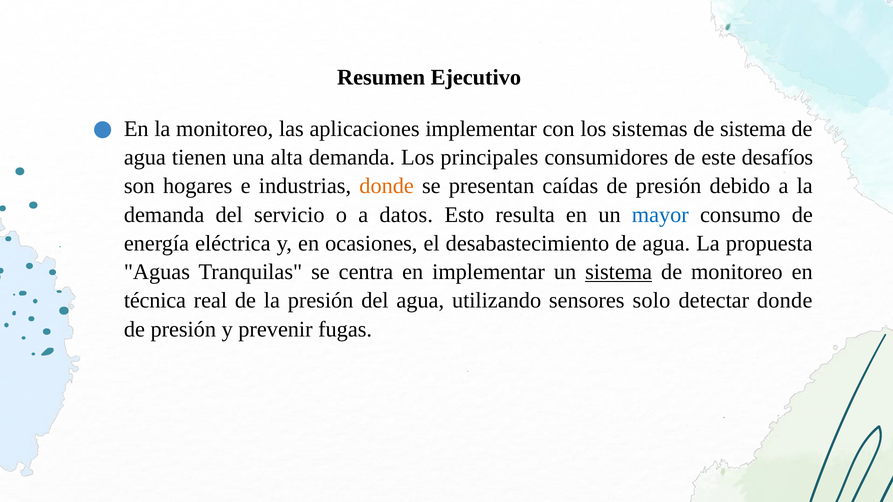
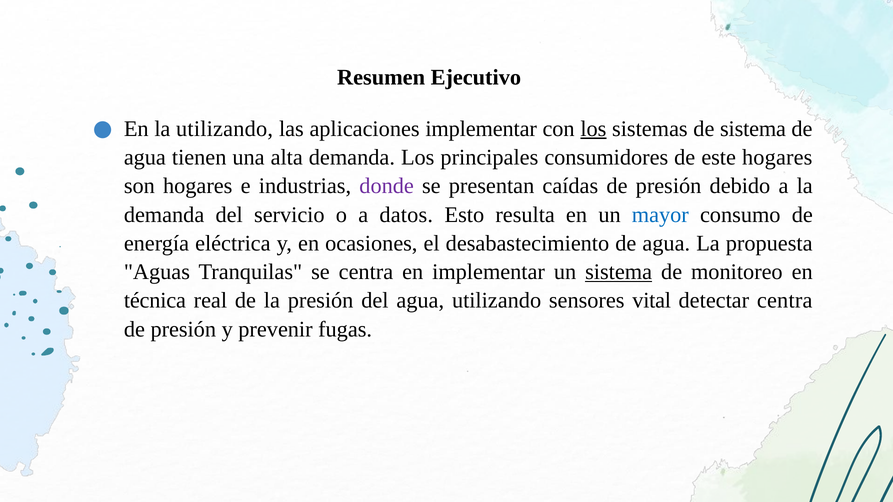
la monitoreo: monitoreo -> utilizando
los at (593, 129) underline: none -> present
este desafíos: desafíos -> hogares
donde at (387, 186) colour: orange -> purple
solo: solo -> vital
detectar donde: donde -> centra
